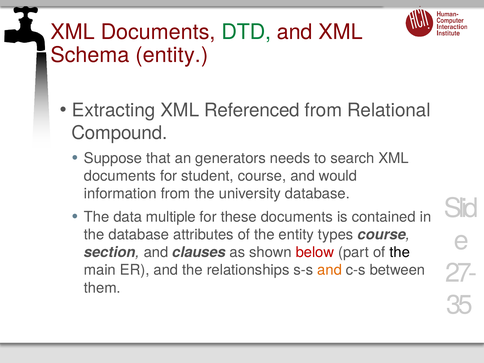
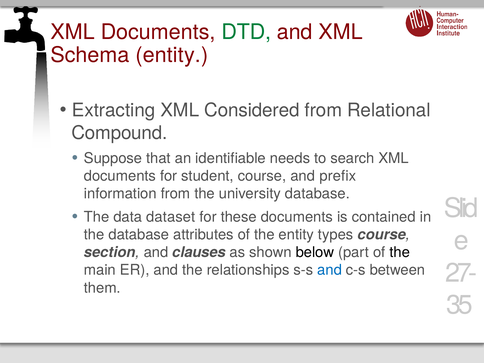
Referenced: Referenced -> Considered
generators: generators -> identifiable
would: would -> prefix
multiple: multiple -> dataset
below colour: red -> black
and at (330, 270) colour: orange -> blue
